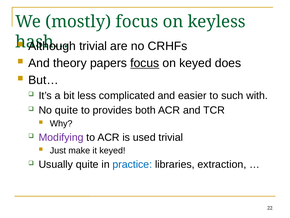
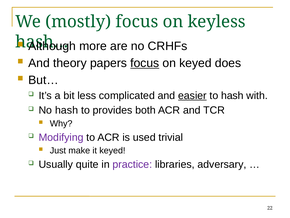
trivial at (93, 46): trivial -> more
easier underline: none -> present
to such: such -> hash
No quite: quite -> hash
practice colour: blue -> purple
extraction: extraction -> adversary
